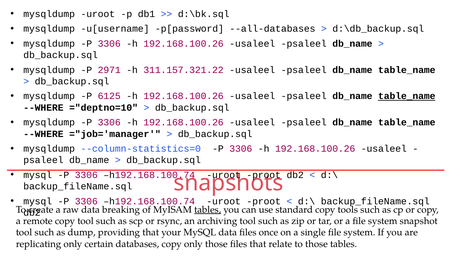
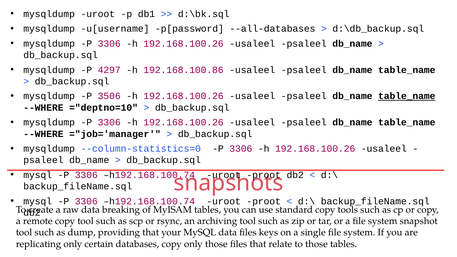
2971: 2971 -> 4297
311.157.321.22: 311.157.321.22 -> 192.168.100.86
6125: 6125 -> 3506
tables at (208, 210) underline: present -> none
once: once -> keys
